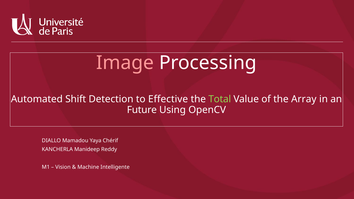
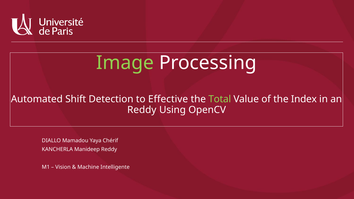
Image colour: pink -> light green
Array: Array -> Index
Future at (142, 110): Future -> Reddy
